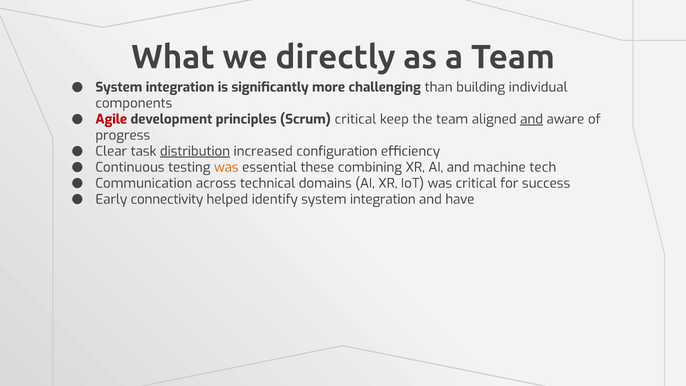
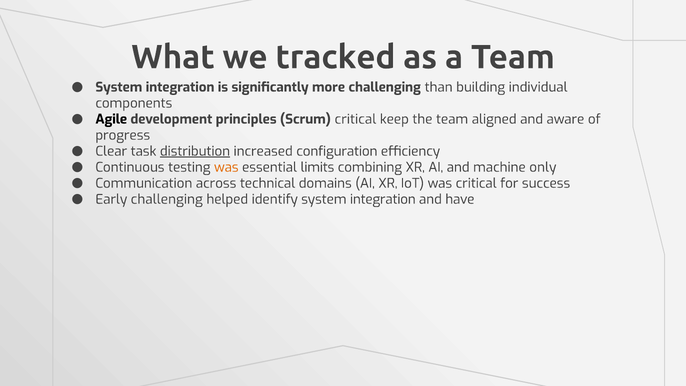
directly: directly -> tracked
Agile colour: red -> black
and at (532, 119) underline: present -> none
these: these -> limits
tech: tech -> only
Early connectivity: connectivity -> challenging
